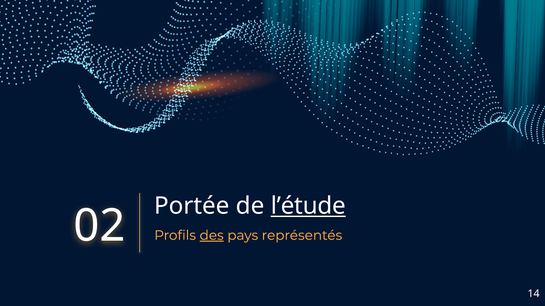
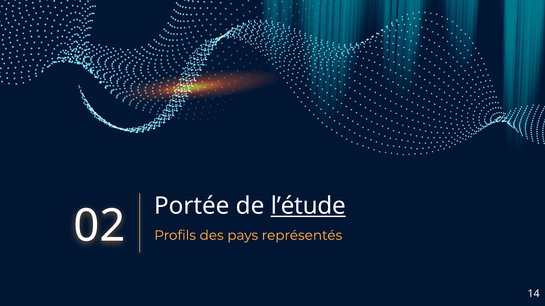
des underline: present -> none
